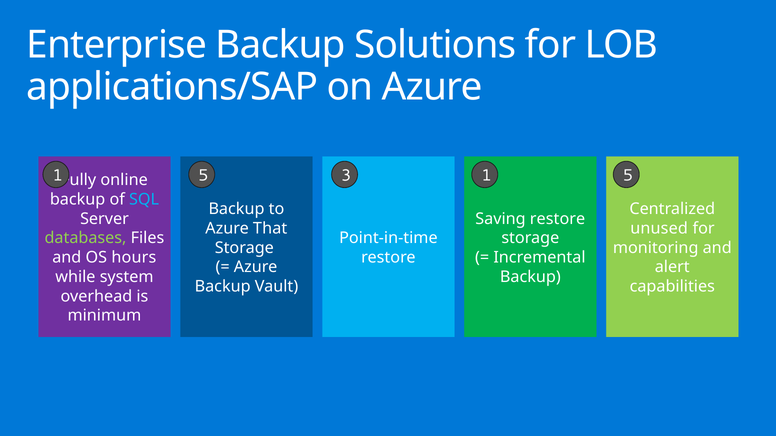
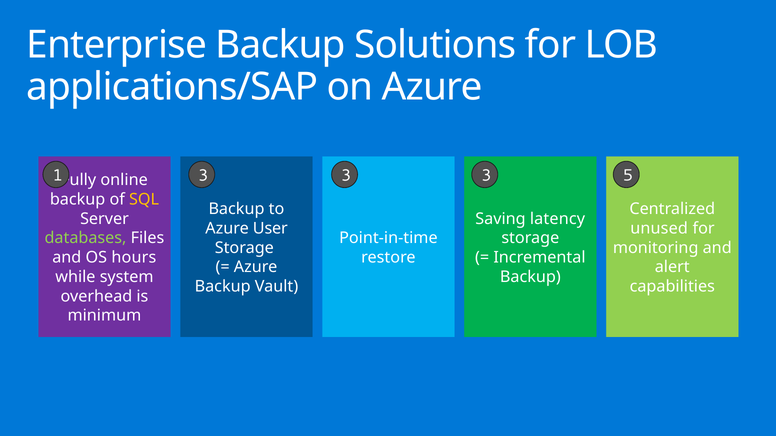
5 at (203, 176): 5 -> 3
1 at (486, 176): 1 -> 3
SQL colour: light blue -> yellow
Saving restore: restore -> latency
That: That -> User
